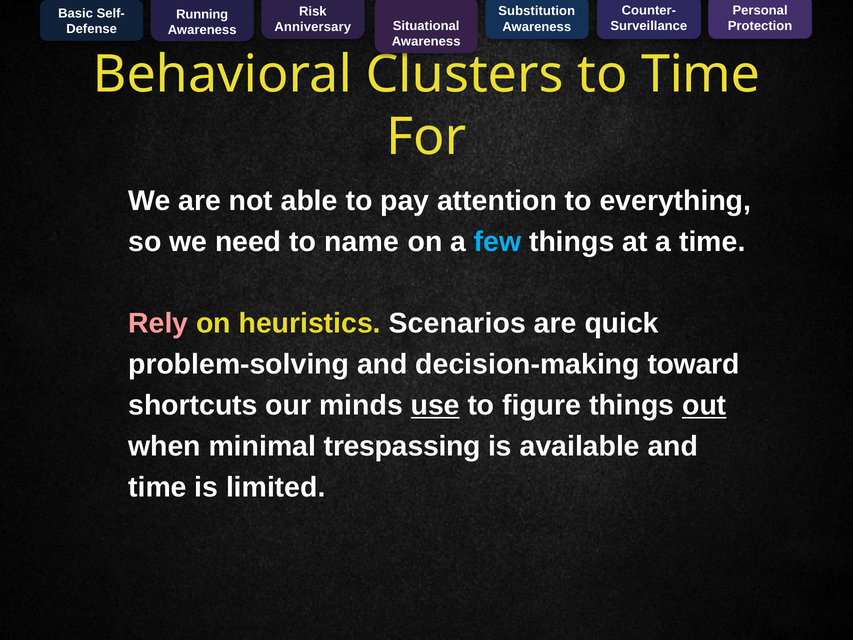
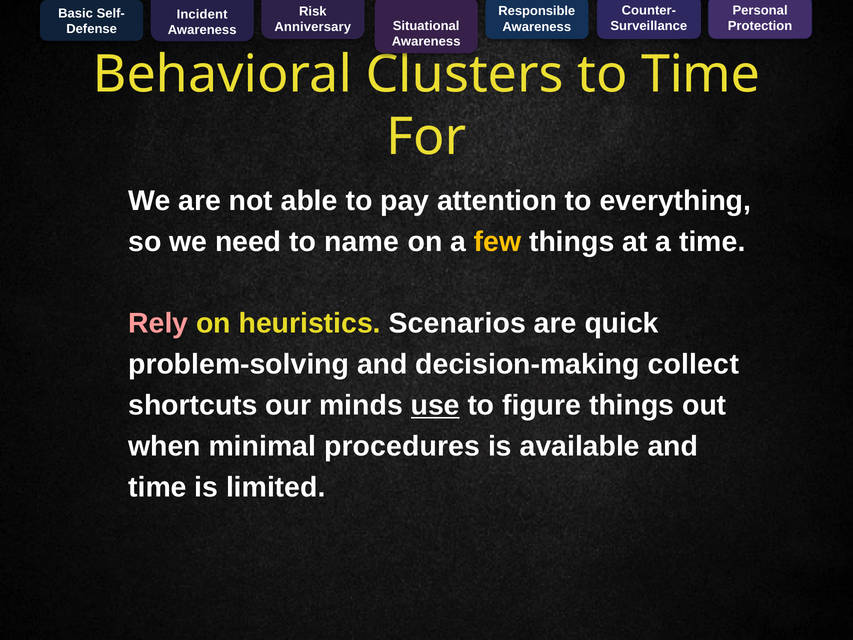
Substitution: Substitution -> Responsible
Running: Running -> Incident
few colour: light blue -> yellow
toward: toward -> collect
out underline: present -> none
trespassing: trespassing -> procedures
